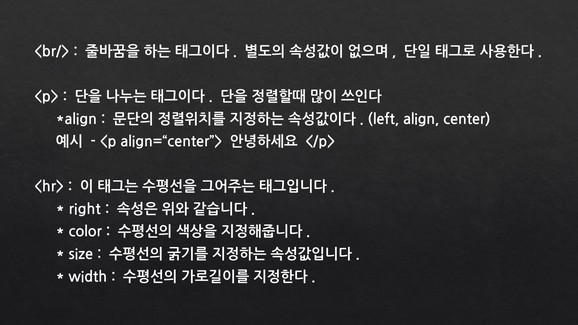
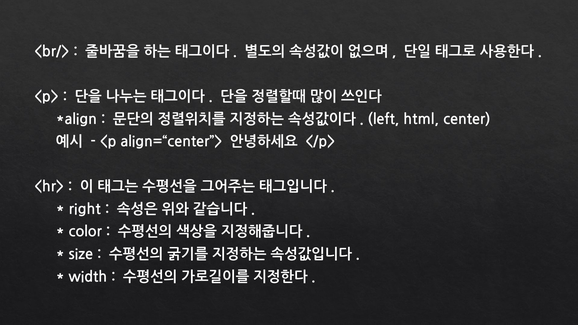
align: align -> html
